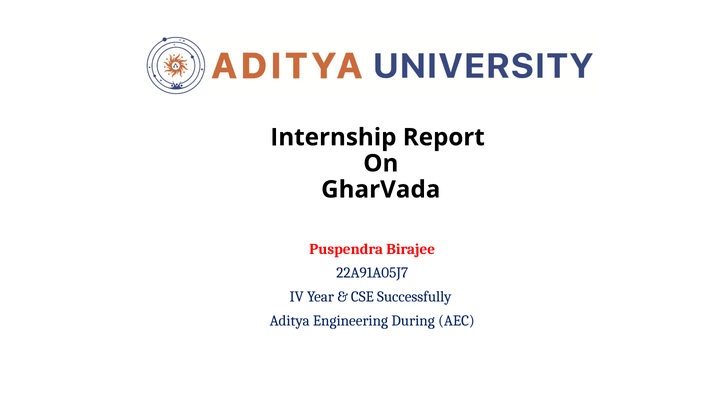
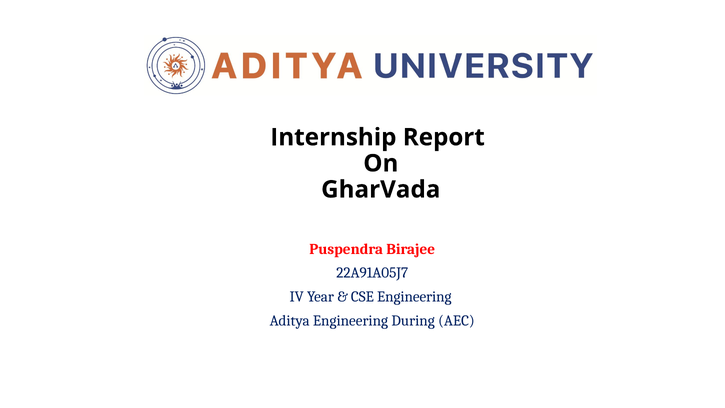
CSE Successfully: Successfully -> Engineering
